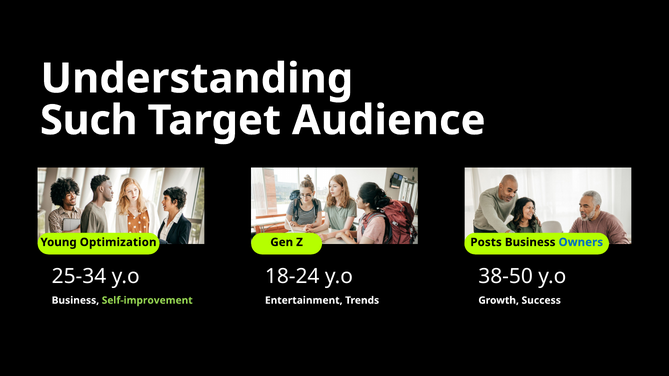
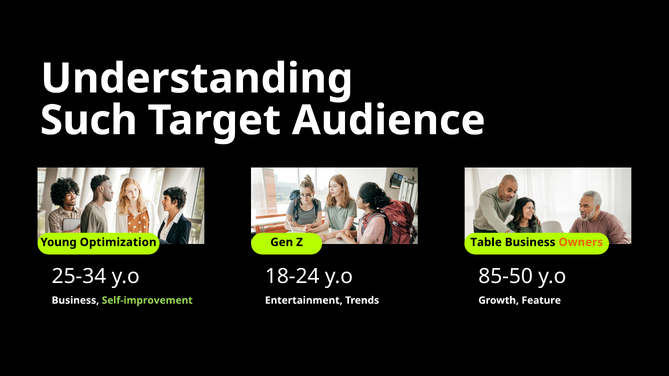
Posts: Posts -> Table
Owners colour: blue -> orange
38-50: 38-50 -> 85-50
Success: Success -> Feature
